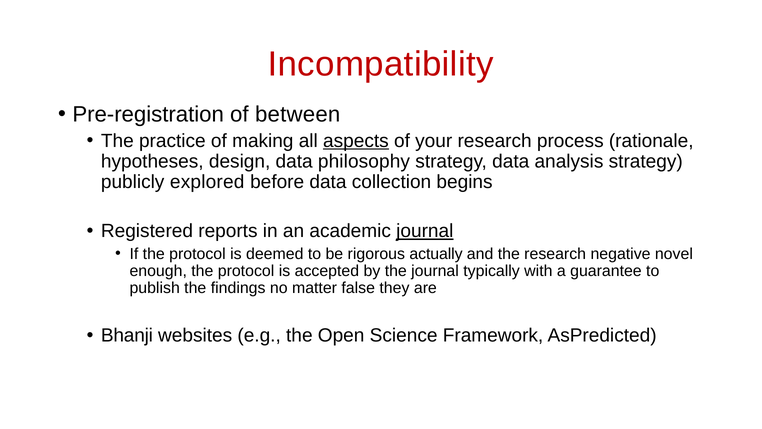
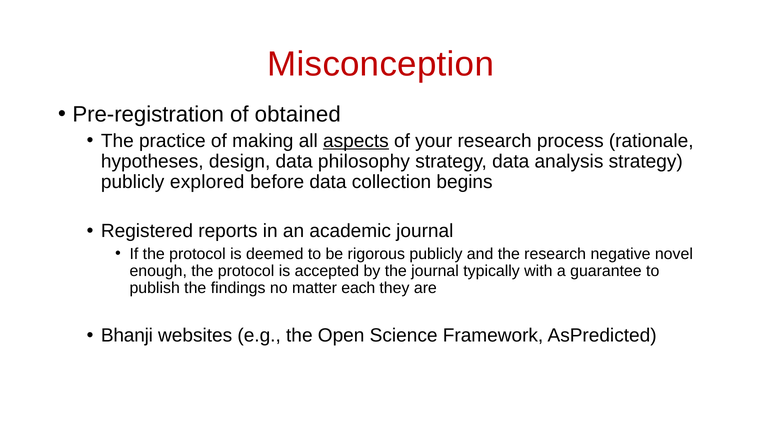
Incompatibility: Incompatibility -> Misconception
between: between -> obtained
journal at (425, 231) underline: present -> none
rigorous actually: actually -> publicly
false: false -> each
